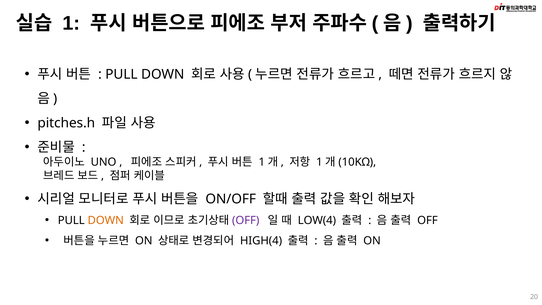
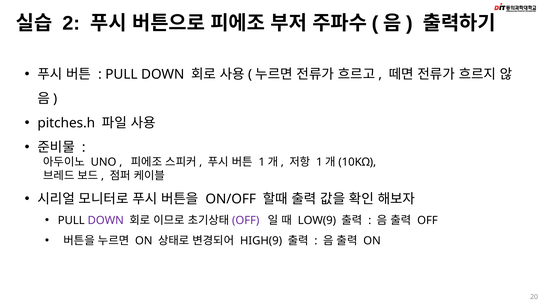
1 at (71, 23): 1 -> 2
DOWN at (106, 220) colour: orange -> purple
LOW(4: LOW(4 -> LOW(9
HIGH(4: HIGH(4 -> HIGH(9
